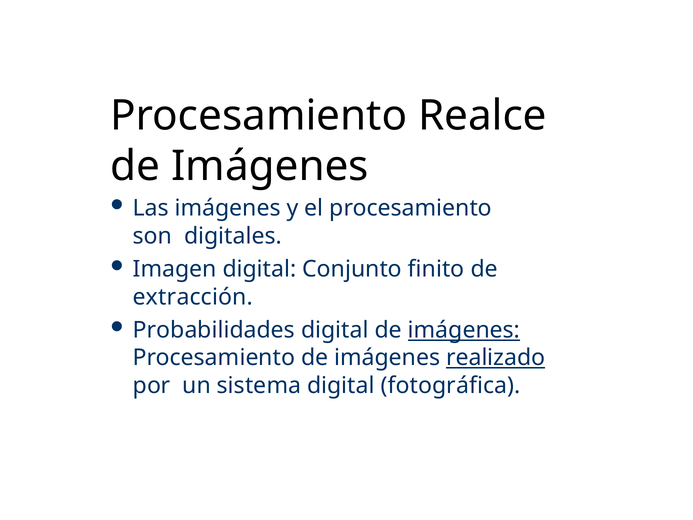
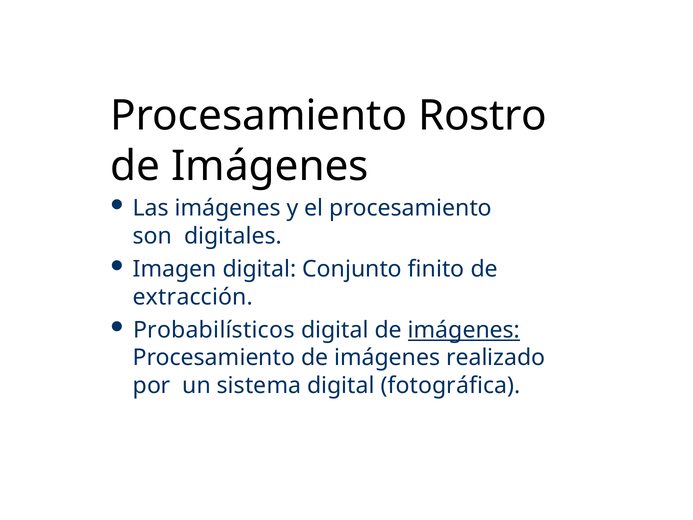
Realce: Realce -> Rostro
Probabilidades: Probabilidades -> Probabilísticos
realizado underline: present -> none
